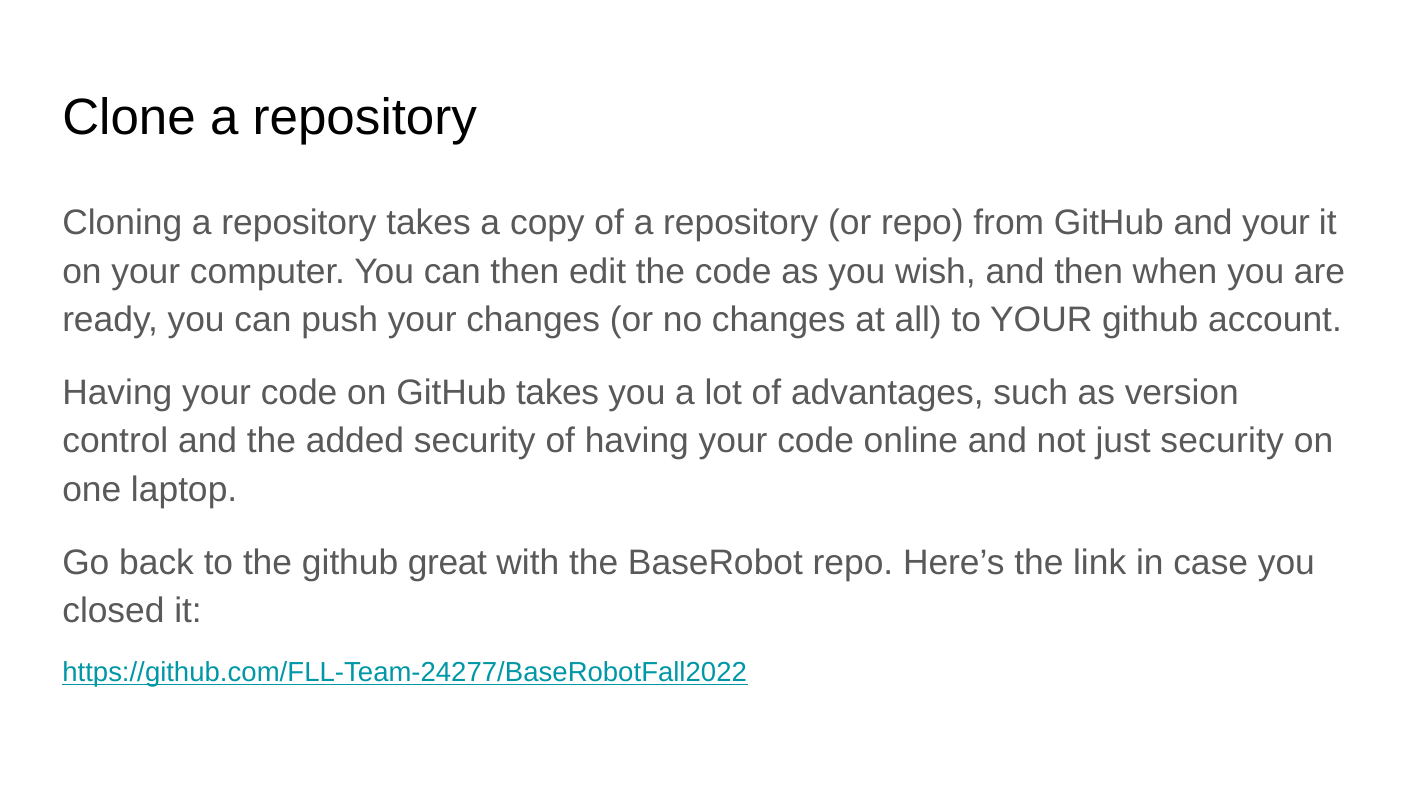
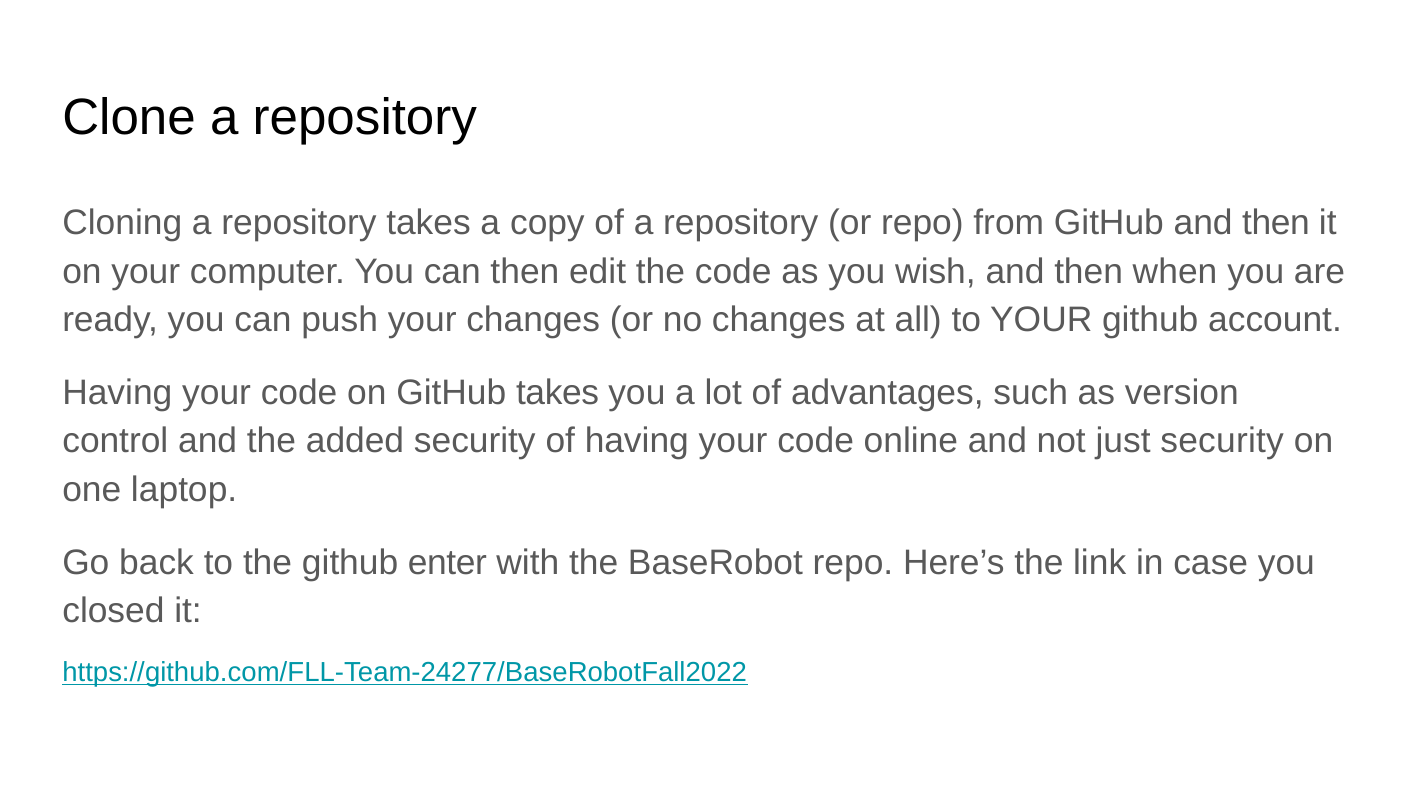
GitHub and your: your -> then
great: great -> enter
